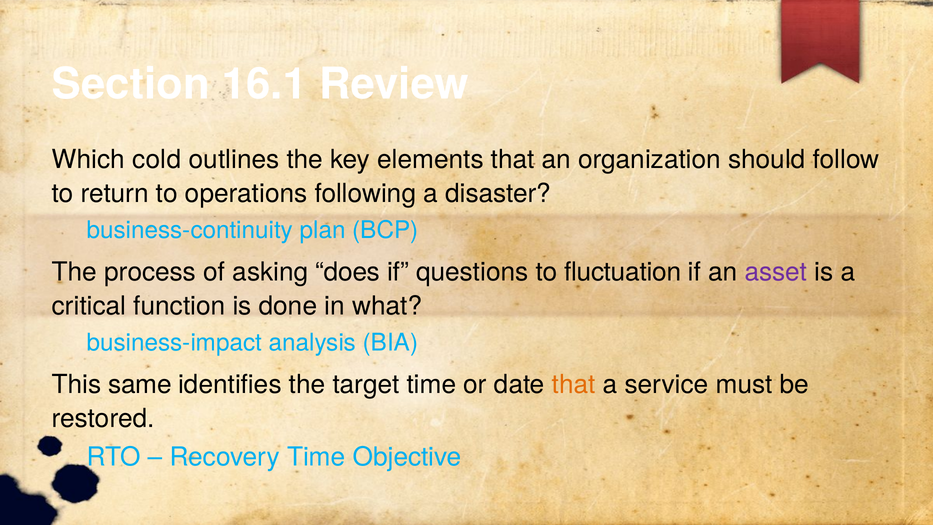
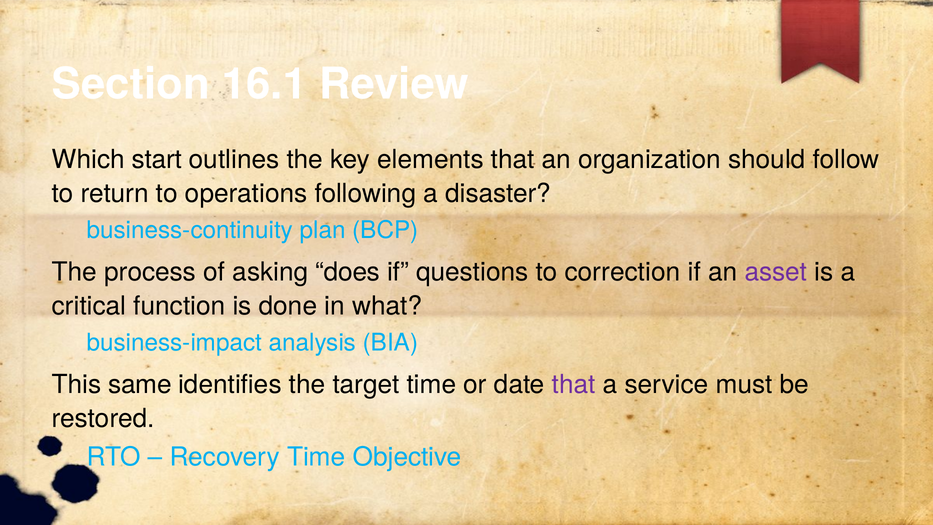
cold: cold -> start
fluctuation: fluctuation -> correction
that at (574, 385) colour: orange -> purple
